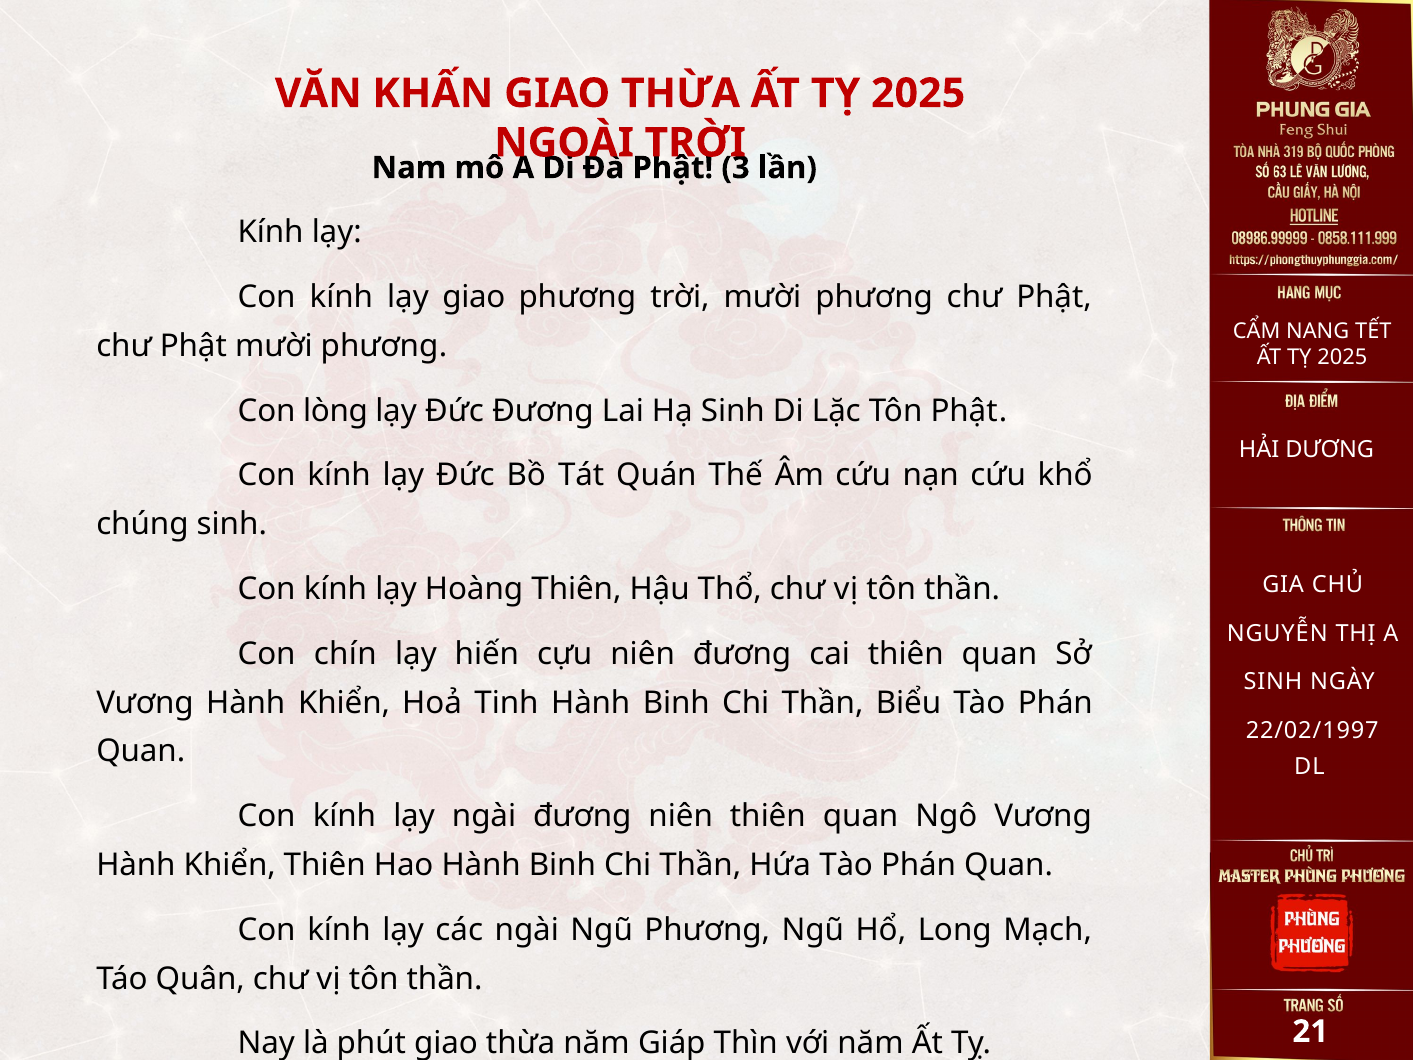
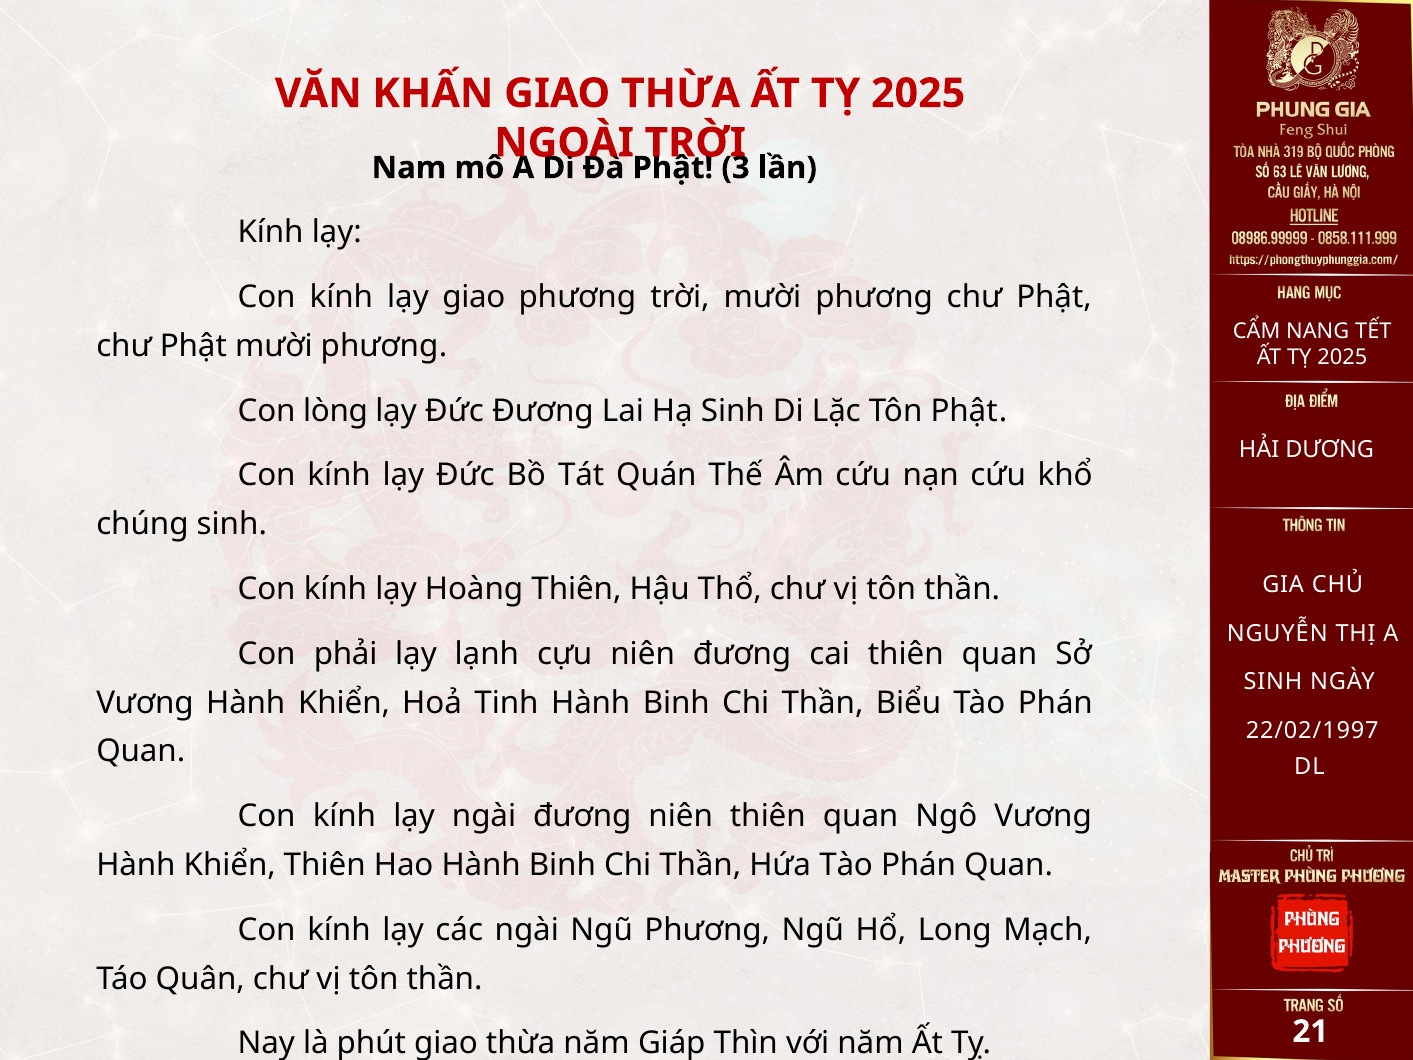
chín: chín -> phải
hiến: hiến -> lạnh
